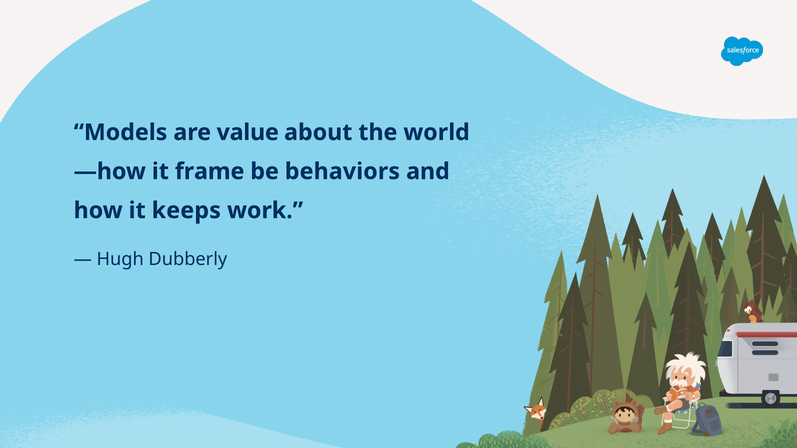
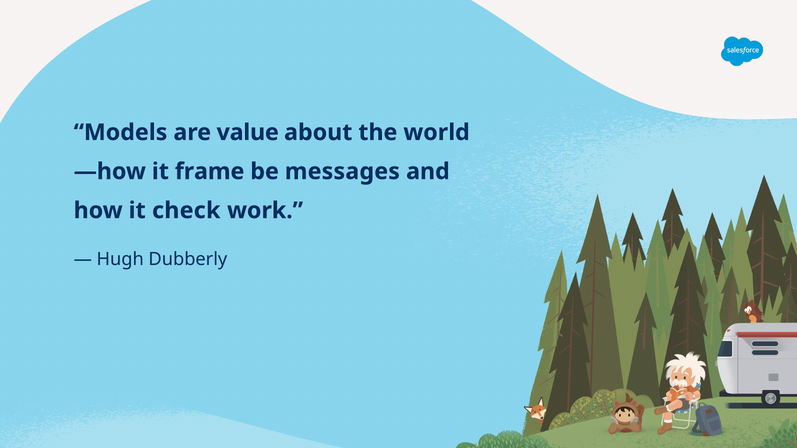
behaviors: behaviors -> messages
keeps: keeps -> check
